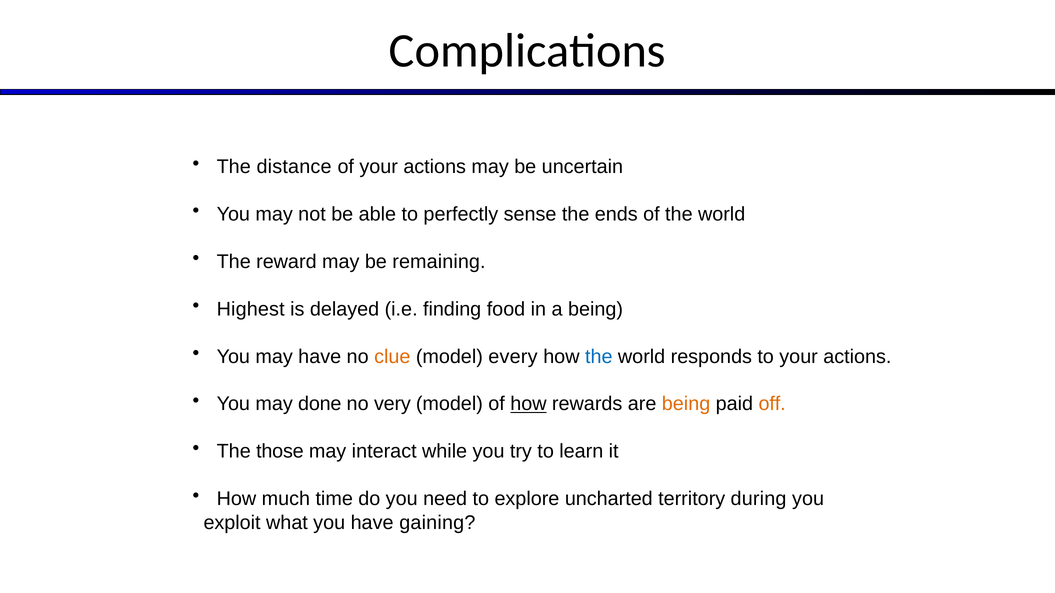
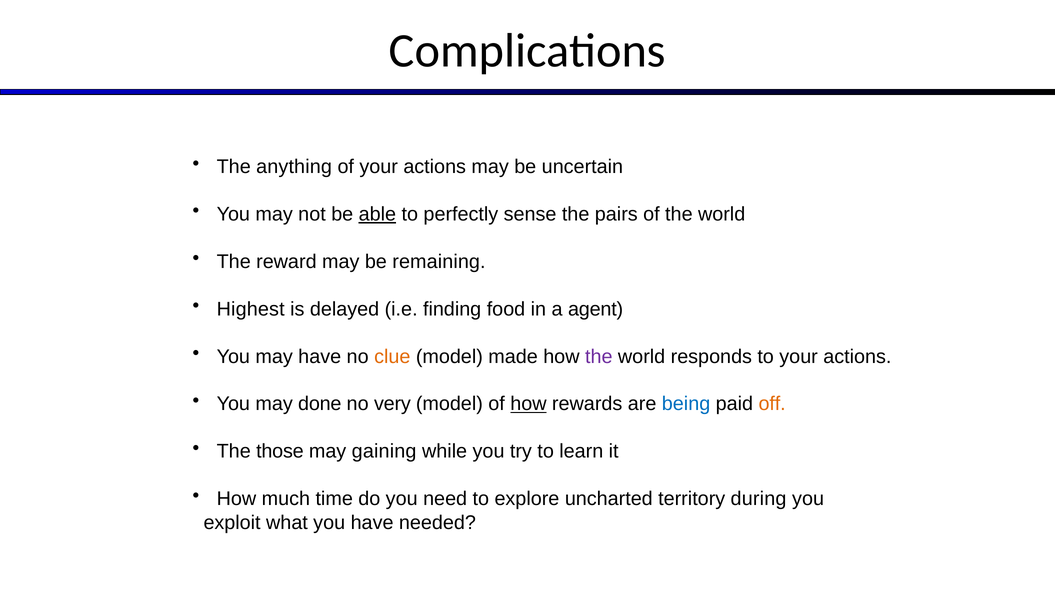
distance: distance -> anything
able underline: none -> present
ends: ends -> pairs
a being: being -> agent
every: every -> made
the at (599, 357) colour: blue -> purple
being at (686, 404) colour: orange -> blue
interact: interact -> gaining
gaining: gaining -> needed
